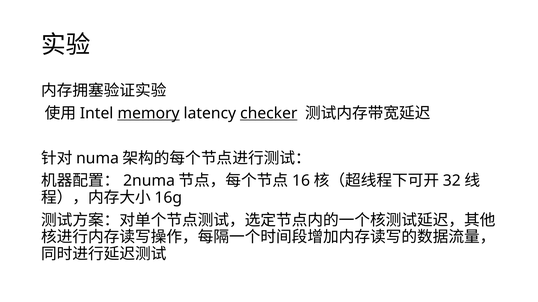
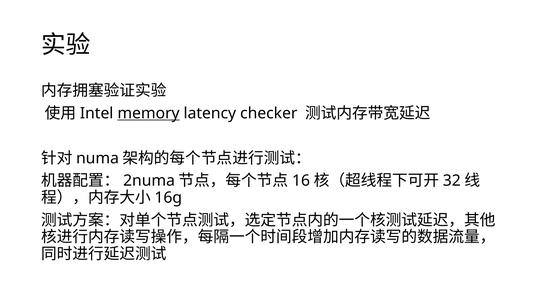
checker underline: present -> none
